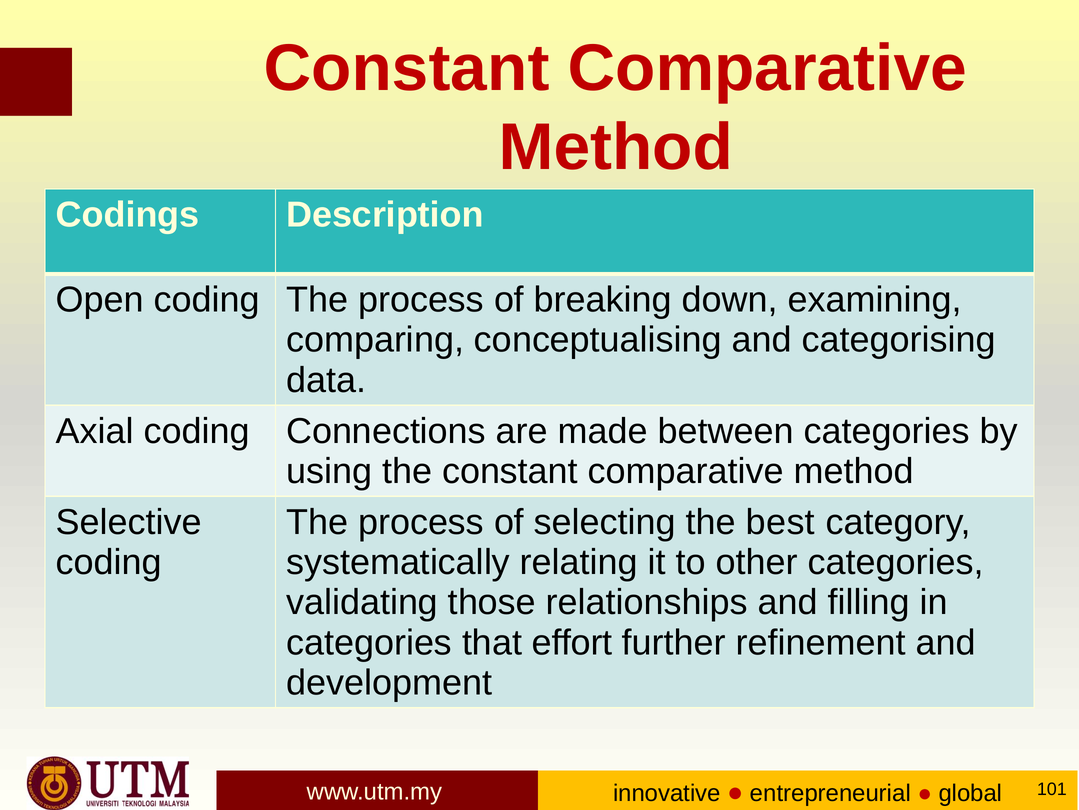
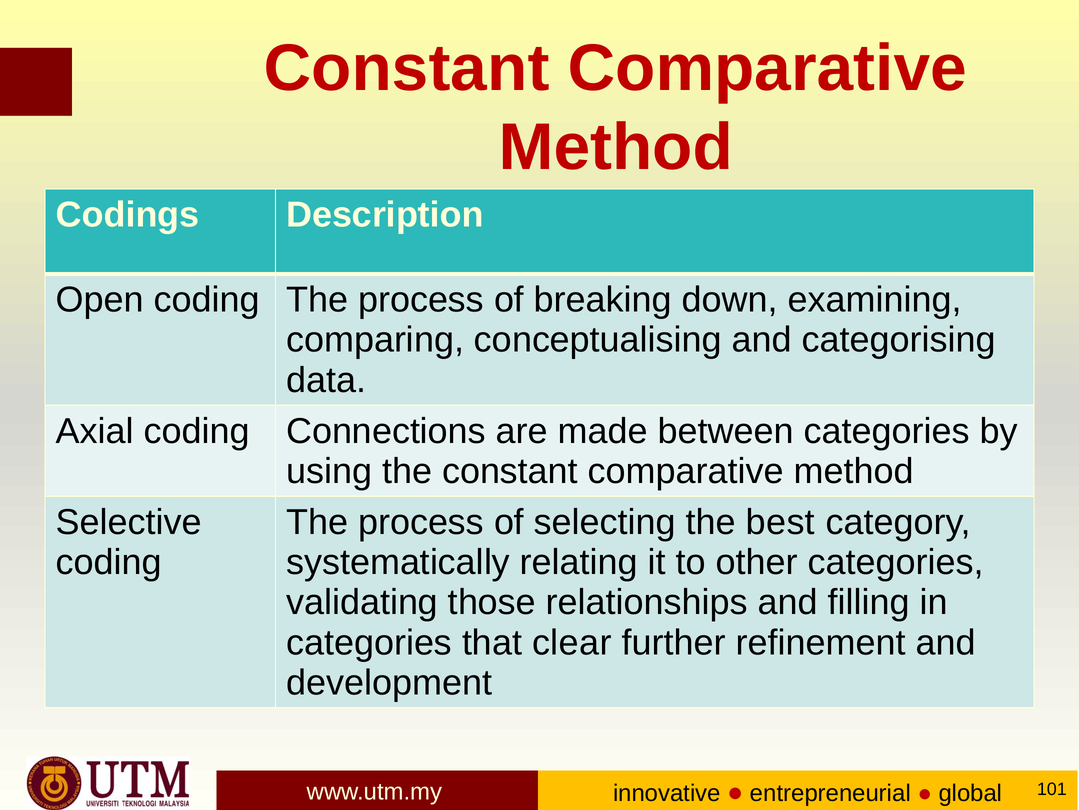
effort: effort -> clear
